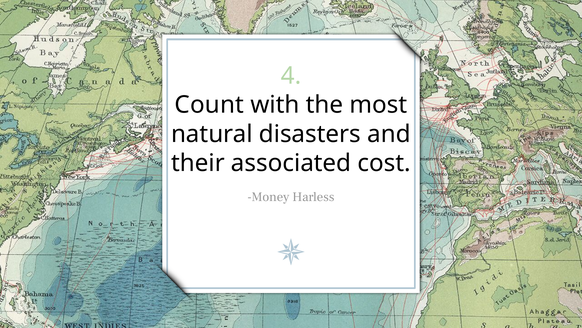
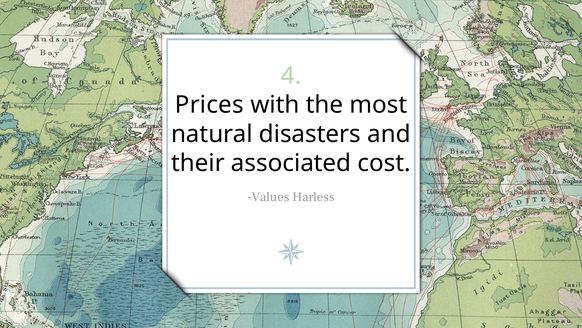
Count: Count -> Prices
Money: Money -> Values
